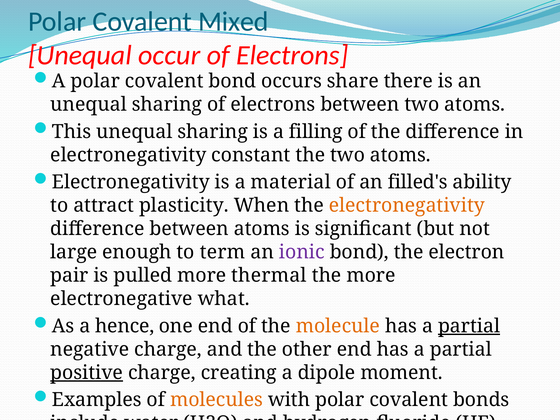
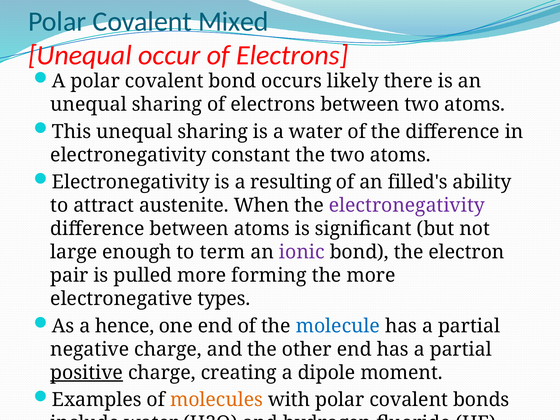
share: share -> likely
a filling: filling -> water
material: material -> resulting
plasticity: plasticity -> austenite
electronegativity at (407, 206) colour: orange -> purple
thermal: thermal -> forming
what: what -> types
molecule colour: orange -> blue
partial at (469, 326) underline: present -> none
